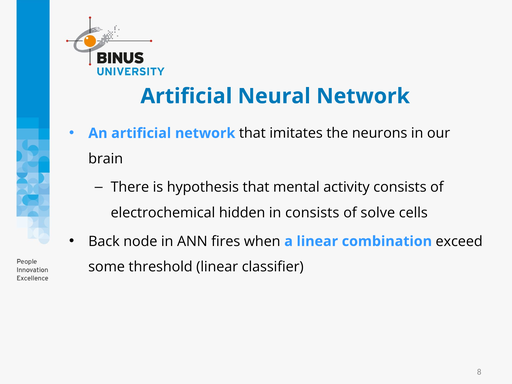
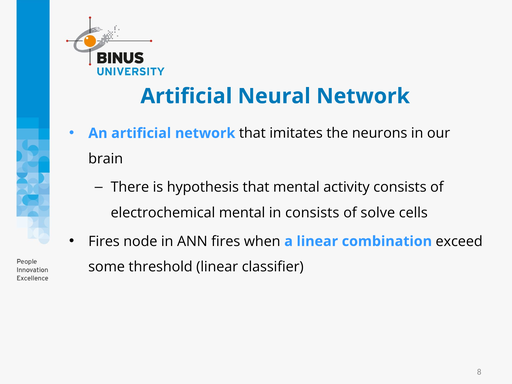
electrochemical hidden: hidden -> mental
Back at (104, 241): Back -> Fires
